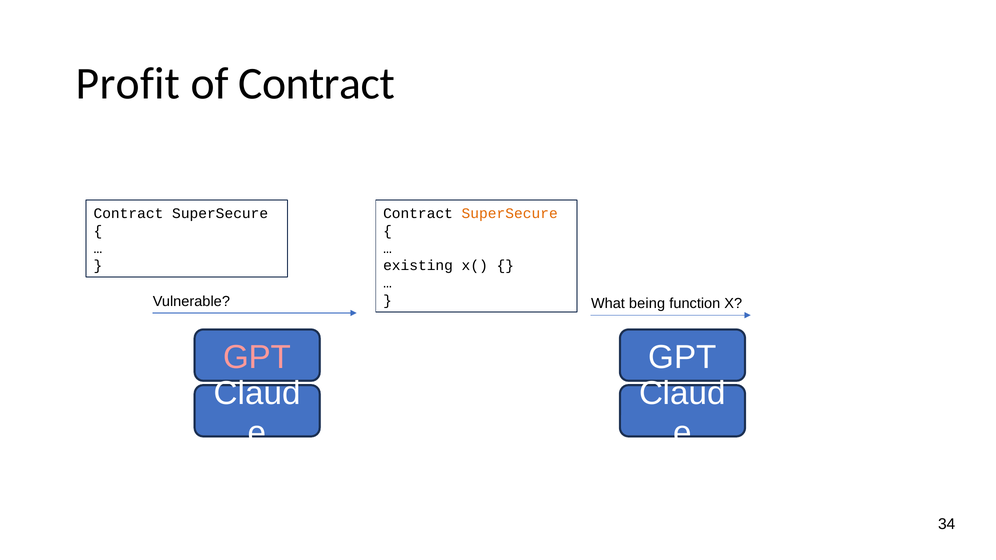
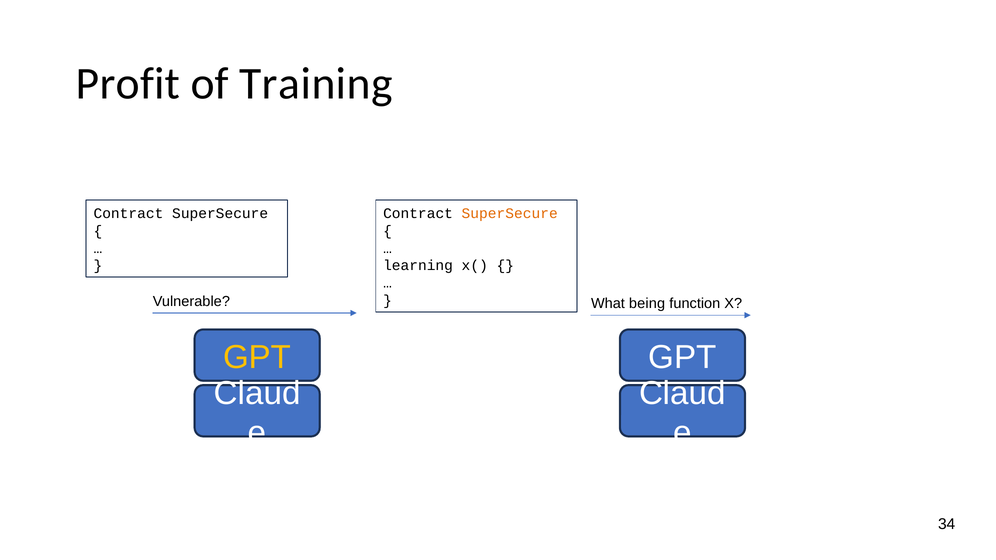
of Contract: Contract -> Training
existing: existing -> learning
GPT at (257, 358) colour: pink -> yellow
